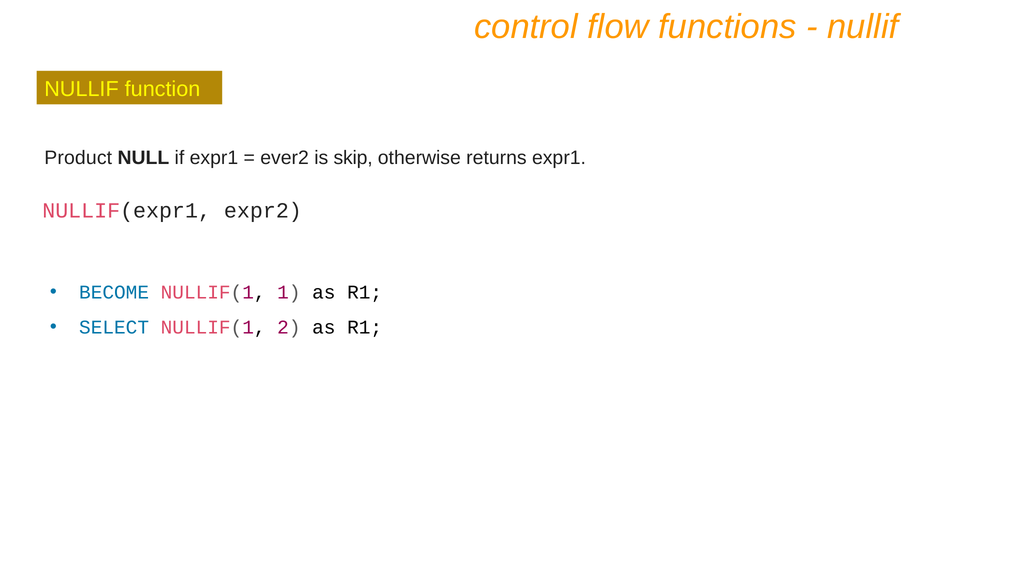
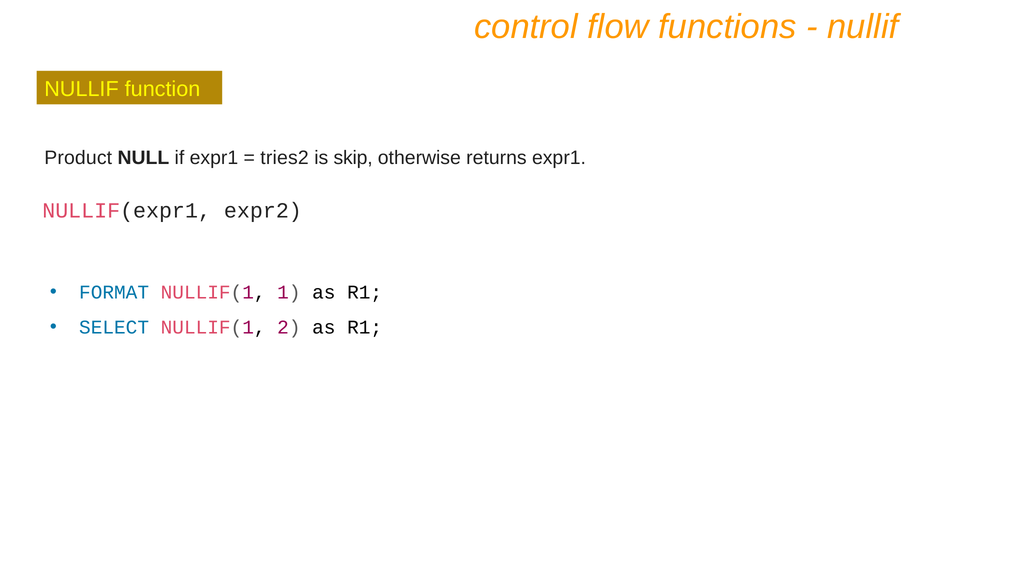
ever2: ever2 -> tries2
BECOME: BECOME -> FORMAT
